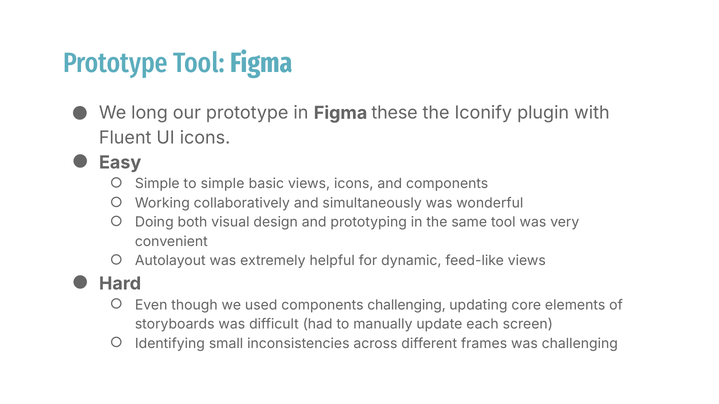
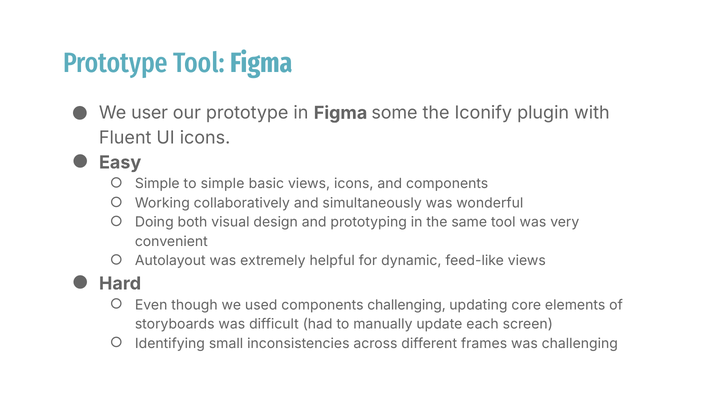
long: long -> user
these: these -> some
